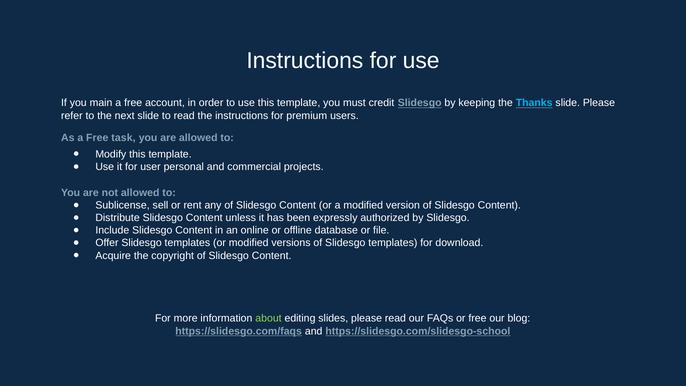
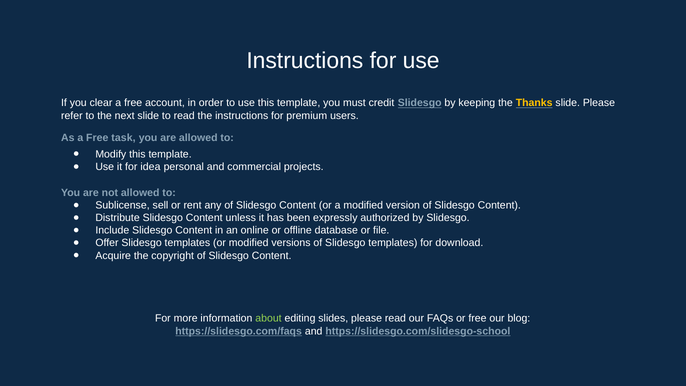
main: main -> clear
Thanks colour: light blue -> yellow
user: user -> idea
